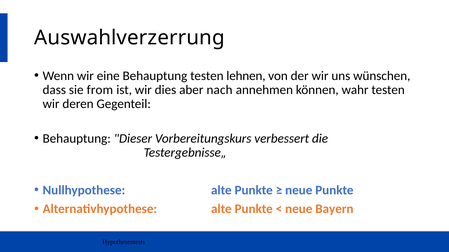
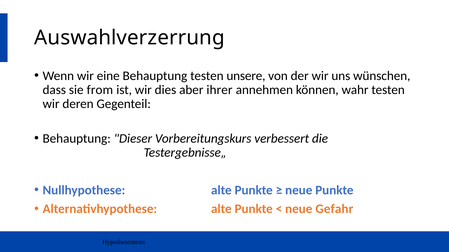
lehnen: lehnen -> unsere
nach: nach -> ihrer
Bayern: Bayern -> Gefahr
